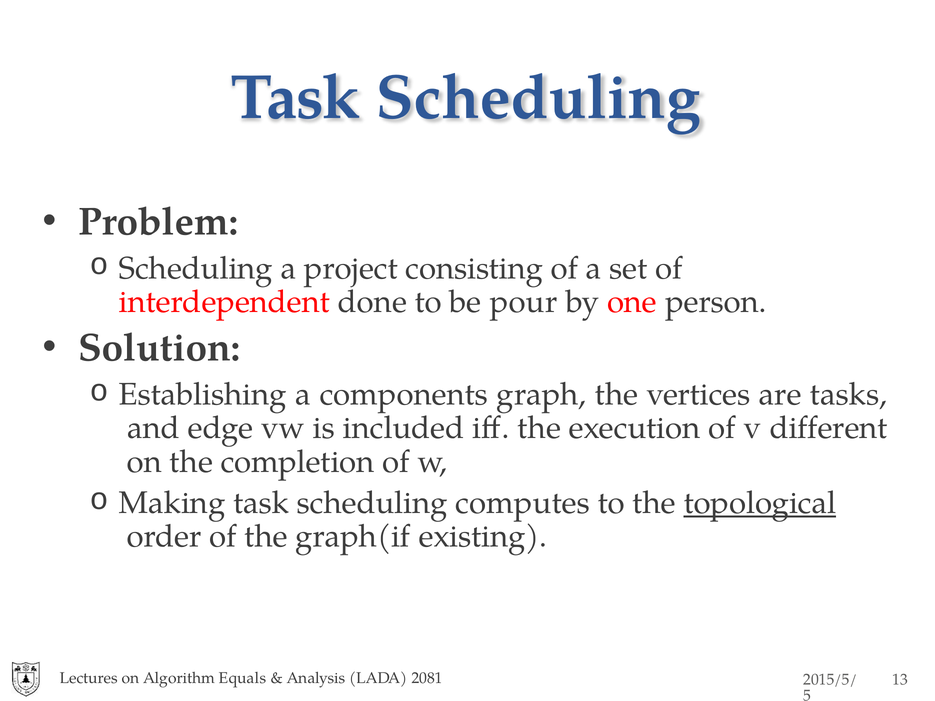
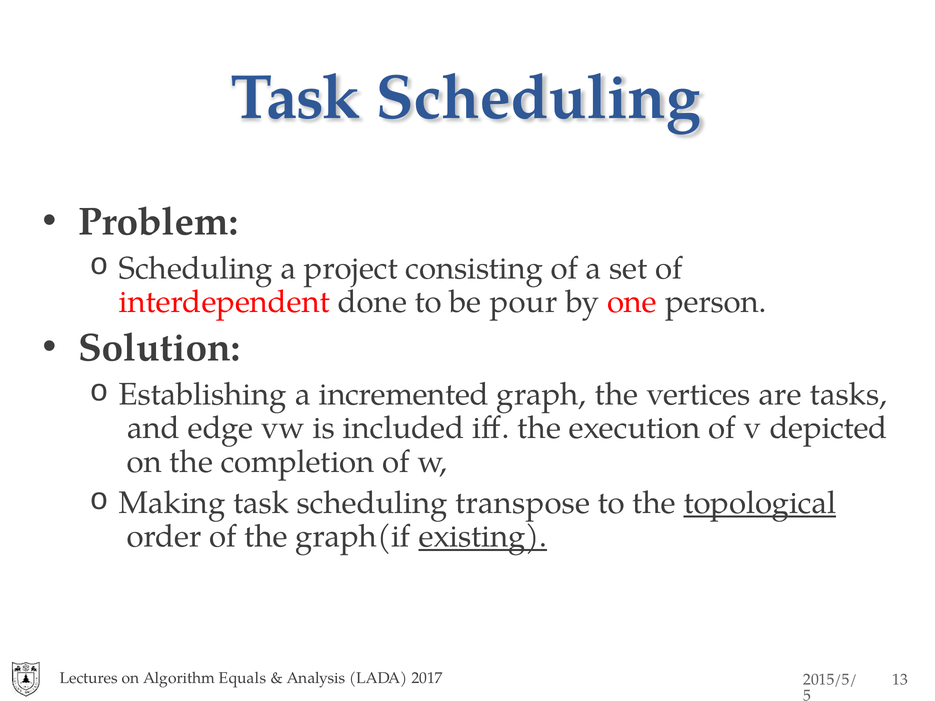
components: components -> incremented
different: different -> depicted
computes: computes -> transpose
existing underline: none -> present
2081: 2081 -> 2017
